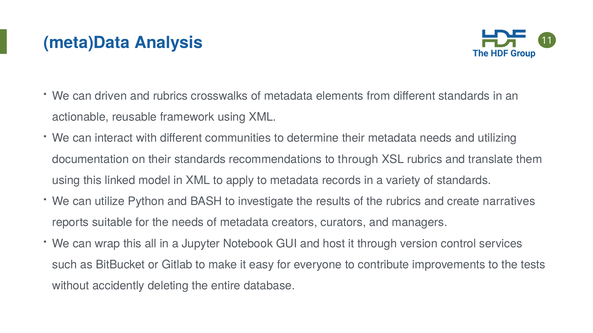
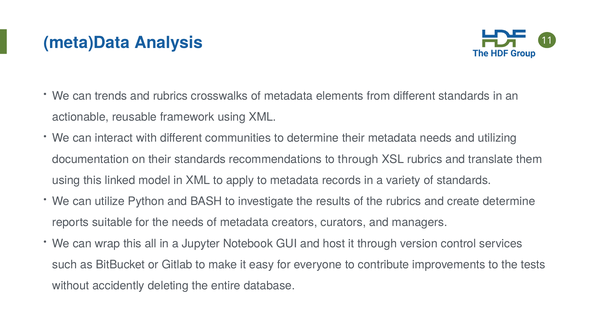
driven: driven -> trends
create narratives: narratives -> determine
